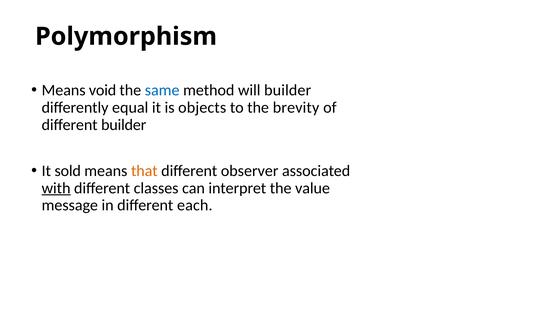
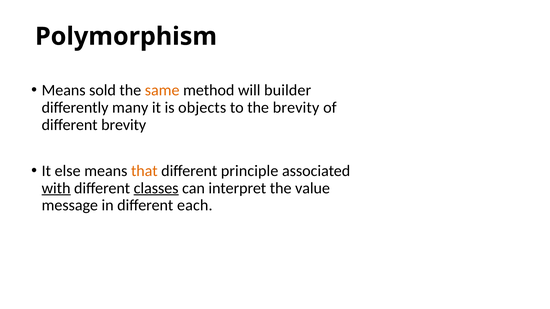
void: void -> sold
same colour: blue -> orange
equal: equal -> many
different builder: builder -> brevity
sold: sold -> else
observer: observer -> principle
classes underline: none -> present
